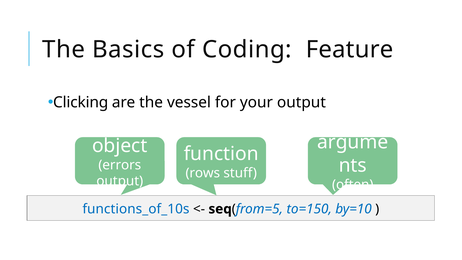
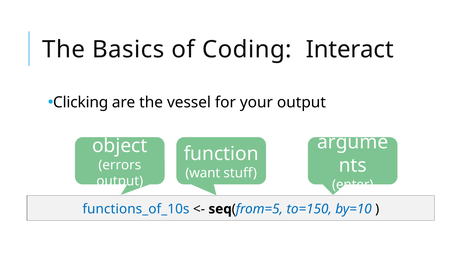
Feature: Feature -> Interact
rows: rows -> want
often: often -> enter
